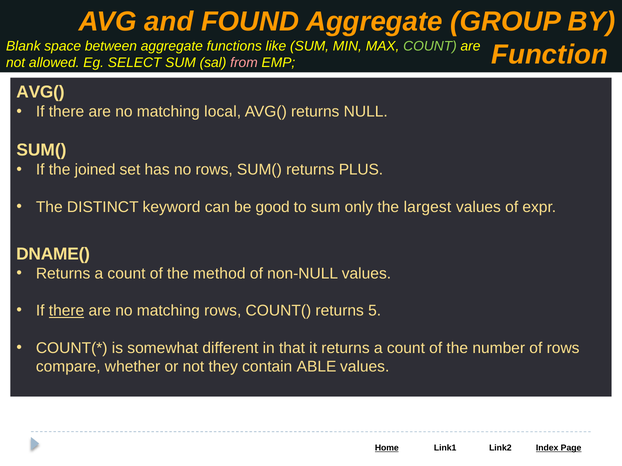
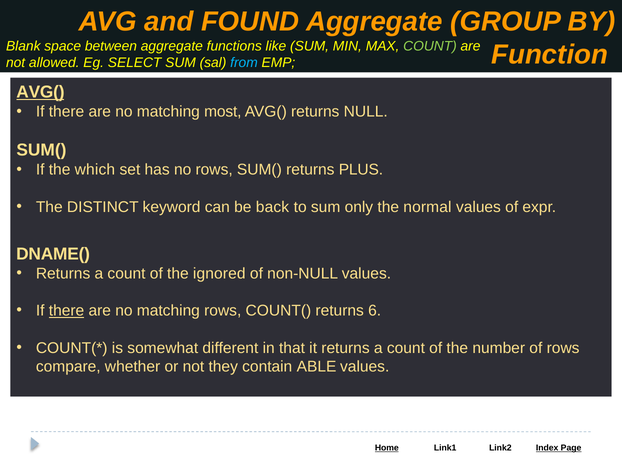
from colour: pink -> light blue
AVG( at (40, 92) underline: none -> present
local: local -> most
joined: joined -> which
good: good -> back
largest: largest -> normal
method: method -> ignored
5: 5 -> 6
